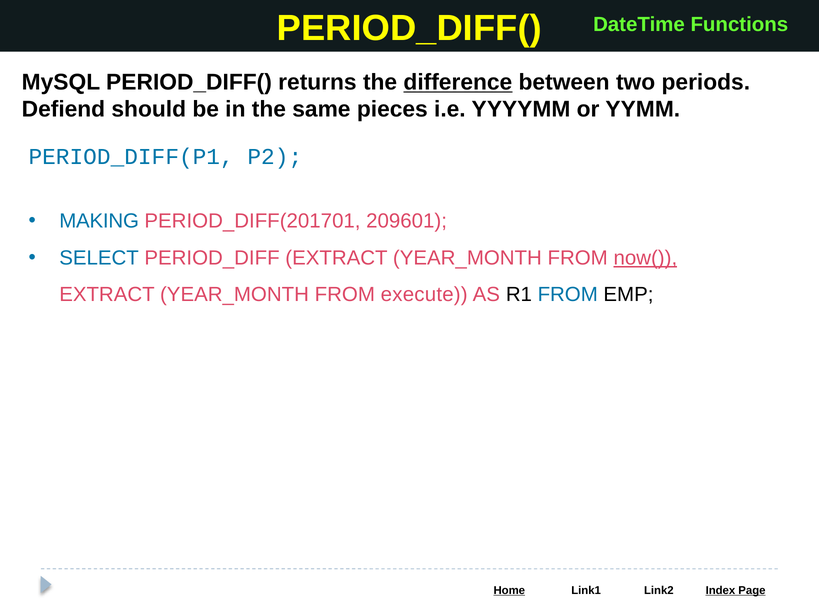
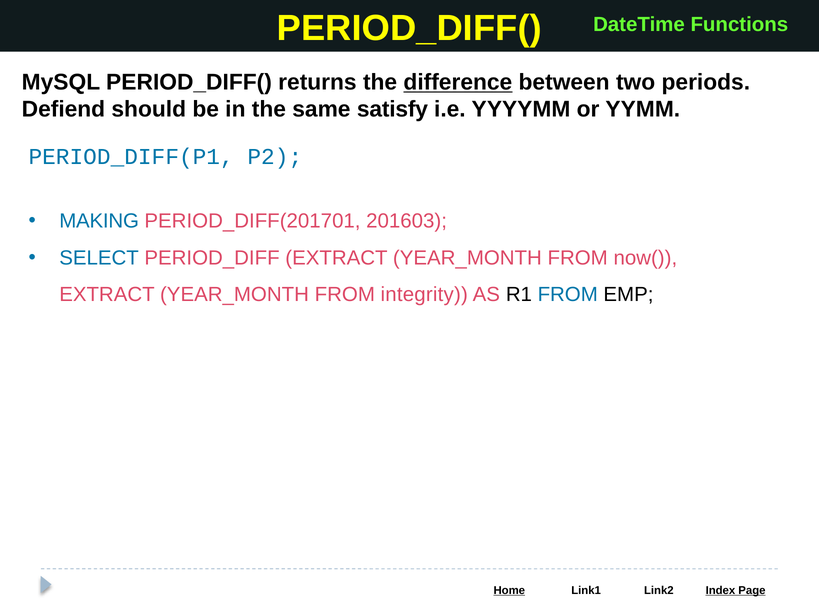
pieces: pieces -> satisfy
209601: 209601 -> 201603
now( underline: present -> none
execute: execute -> integrity
